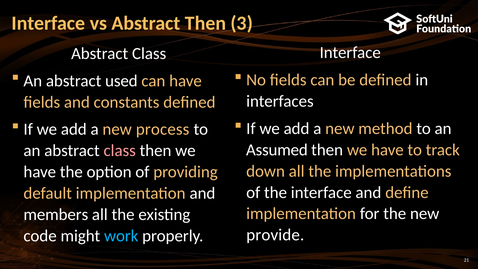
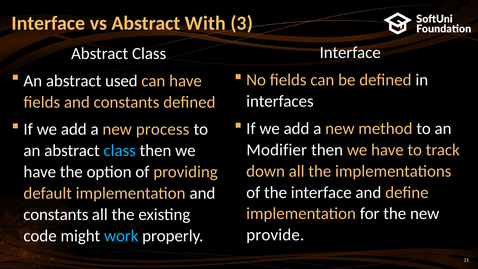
Abstract Then: Then -> With
Assumed: Assumed -> Modifier
class at (120, 151) colour: pink -> light blue
members at (56, 215): members -> constants
